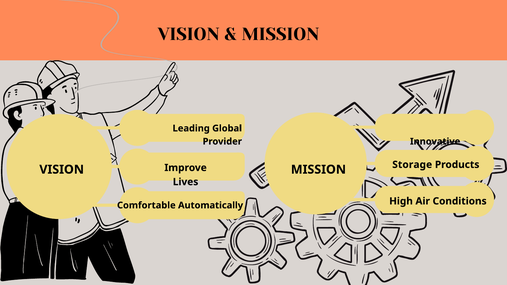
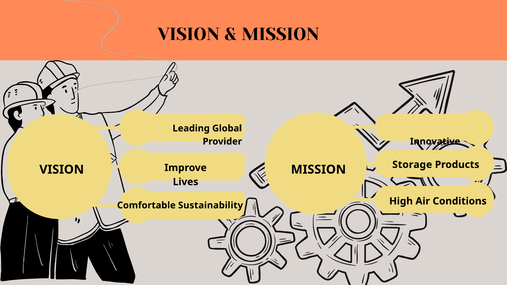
Automatically: Automatically -> Sustainability
